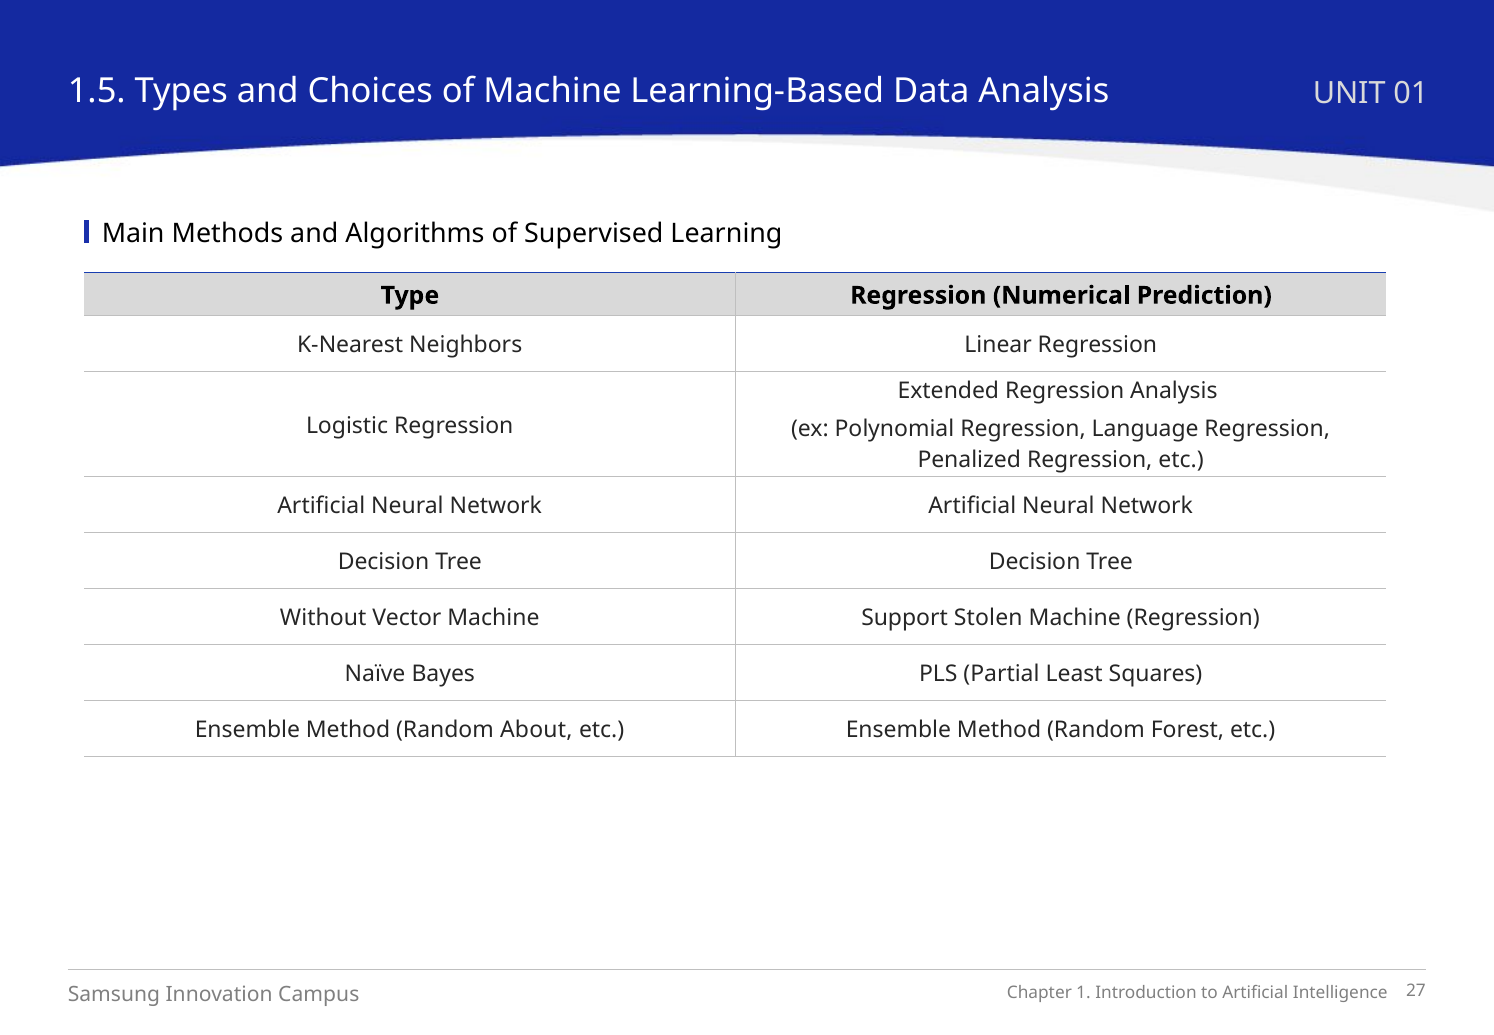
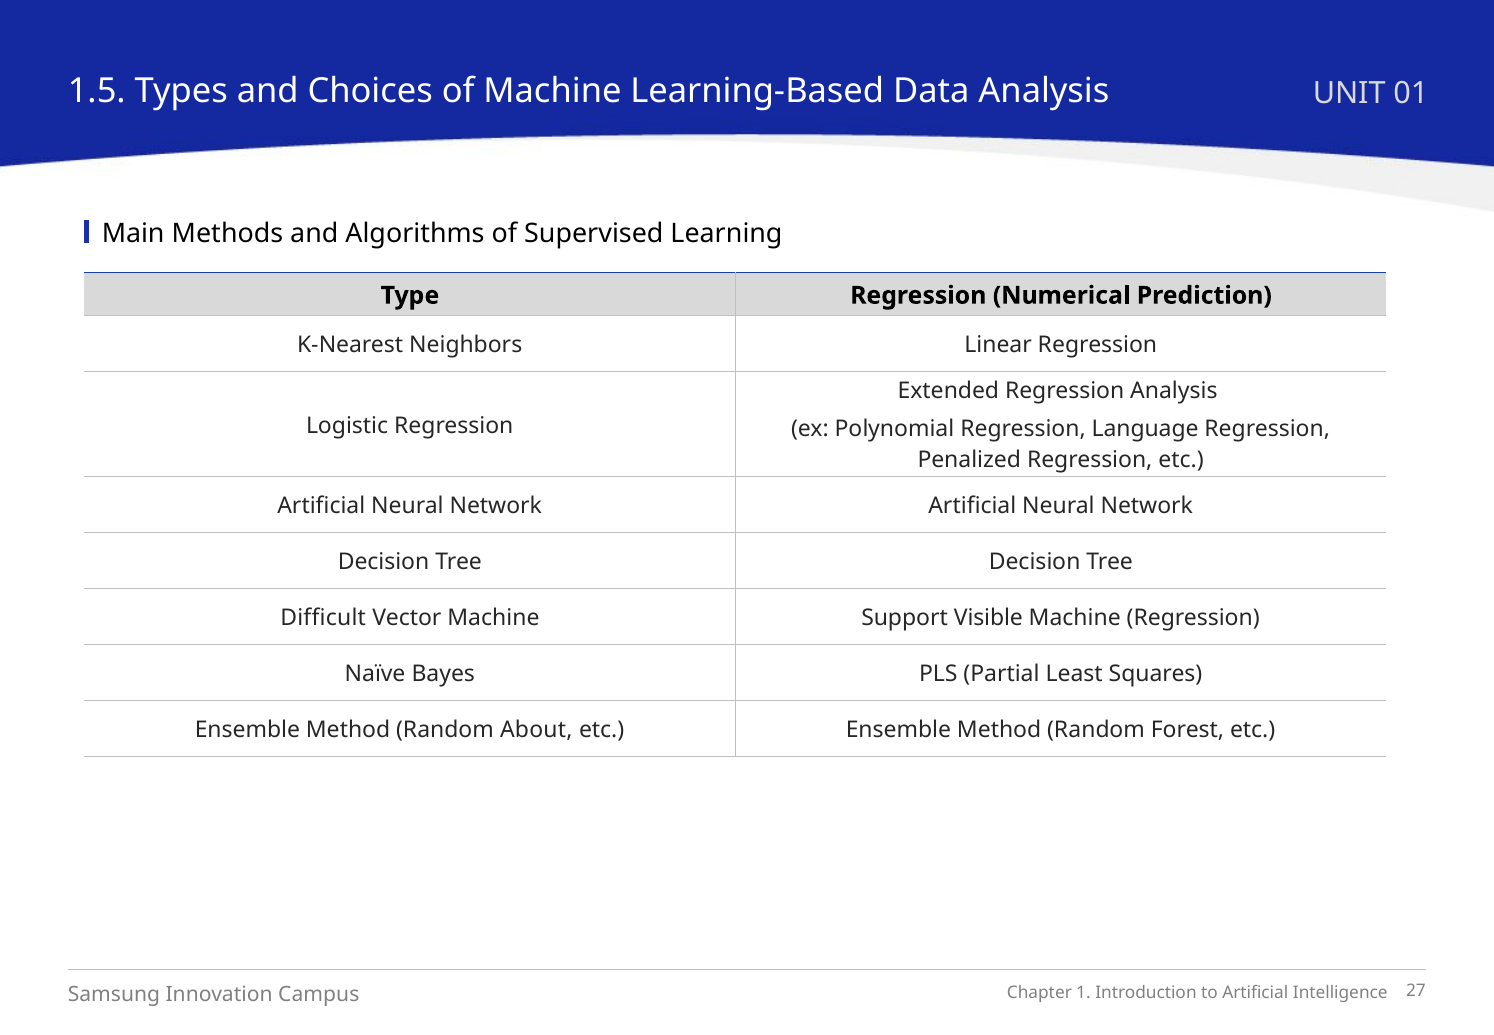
Without: Without -> Difficult
Stolen: Stolen -> Visible
